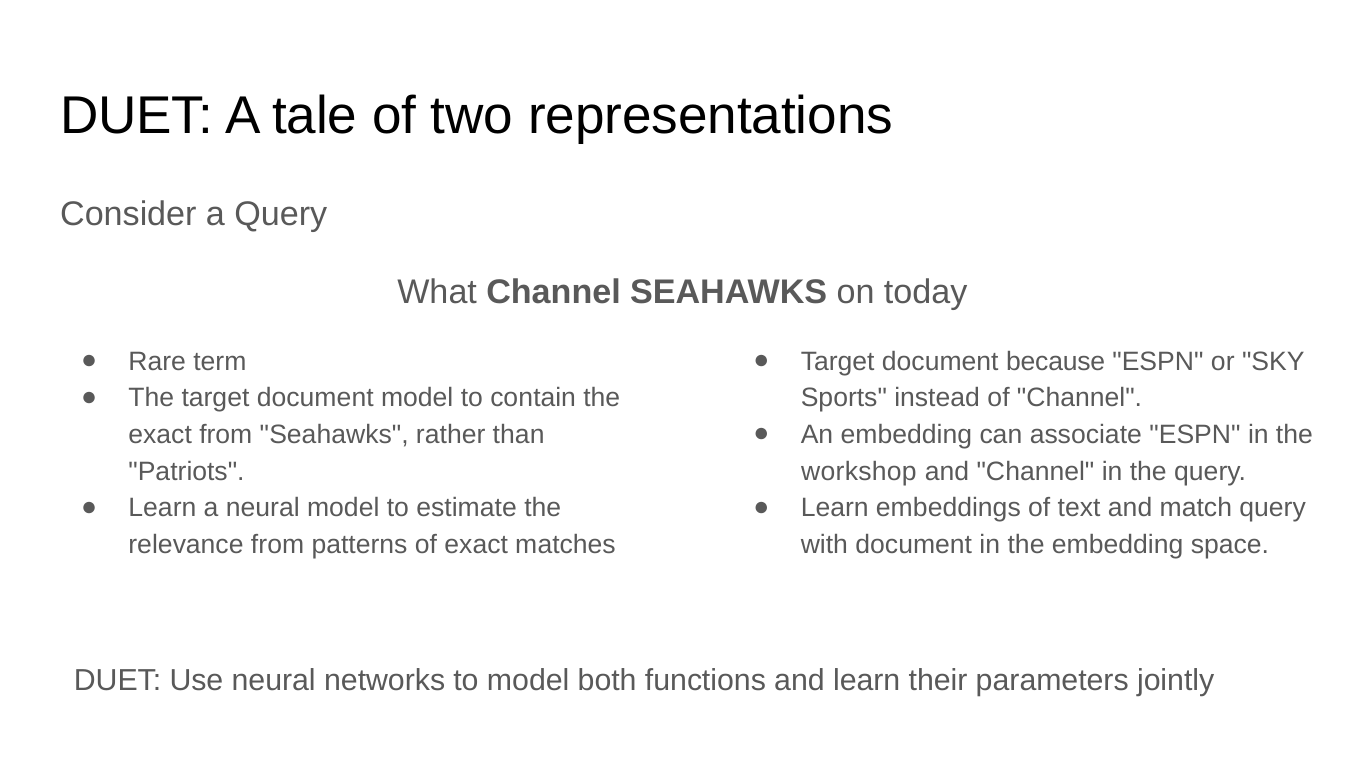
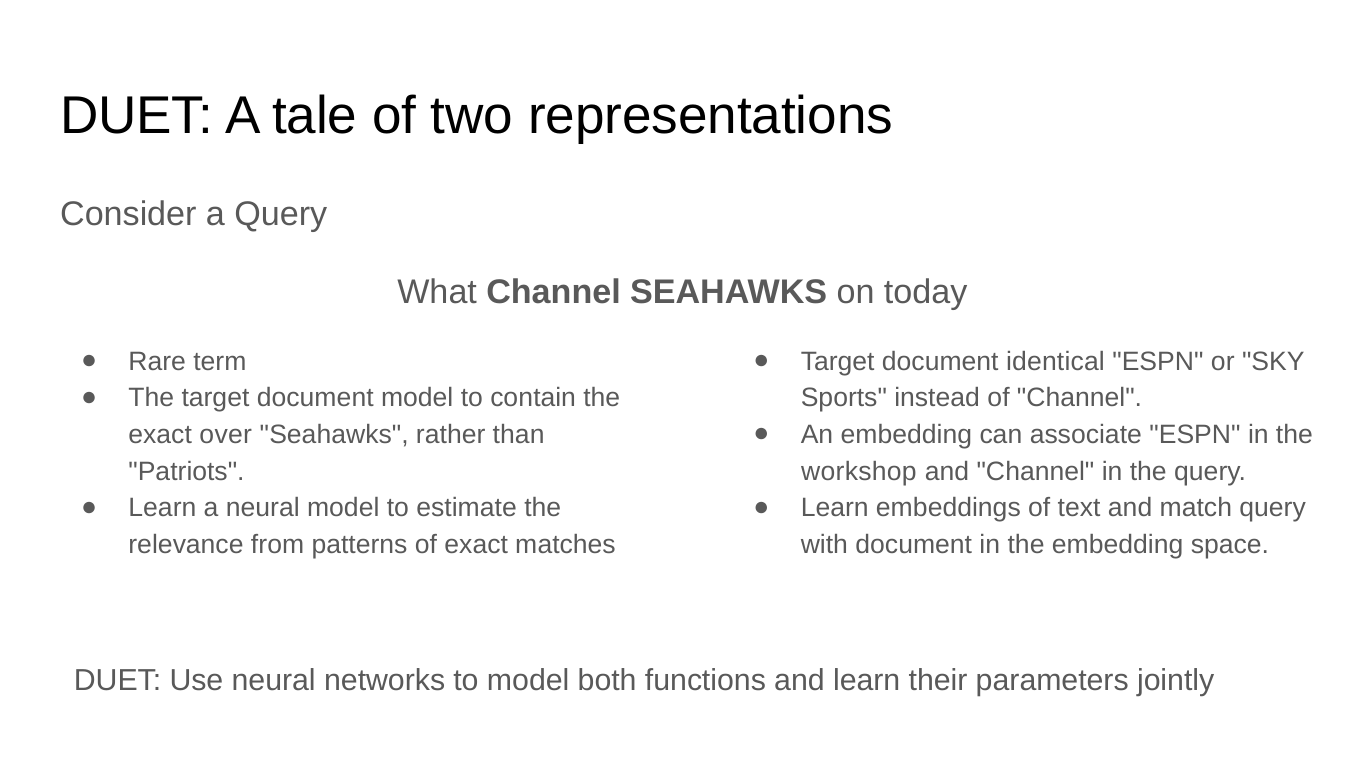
because: because -> identical
exact from: from -> over
